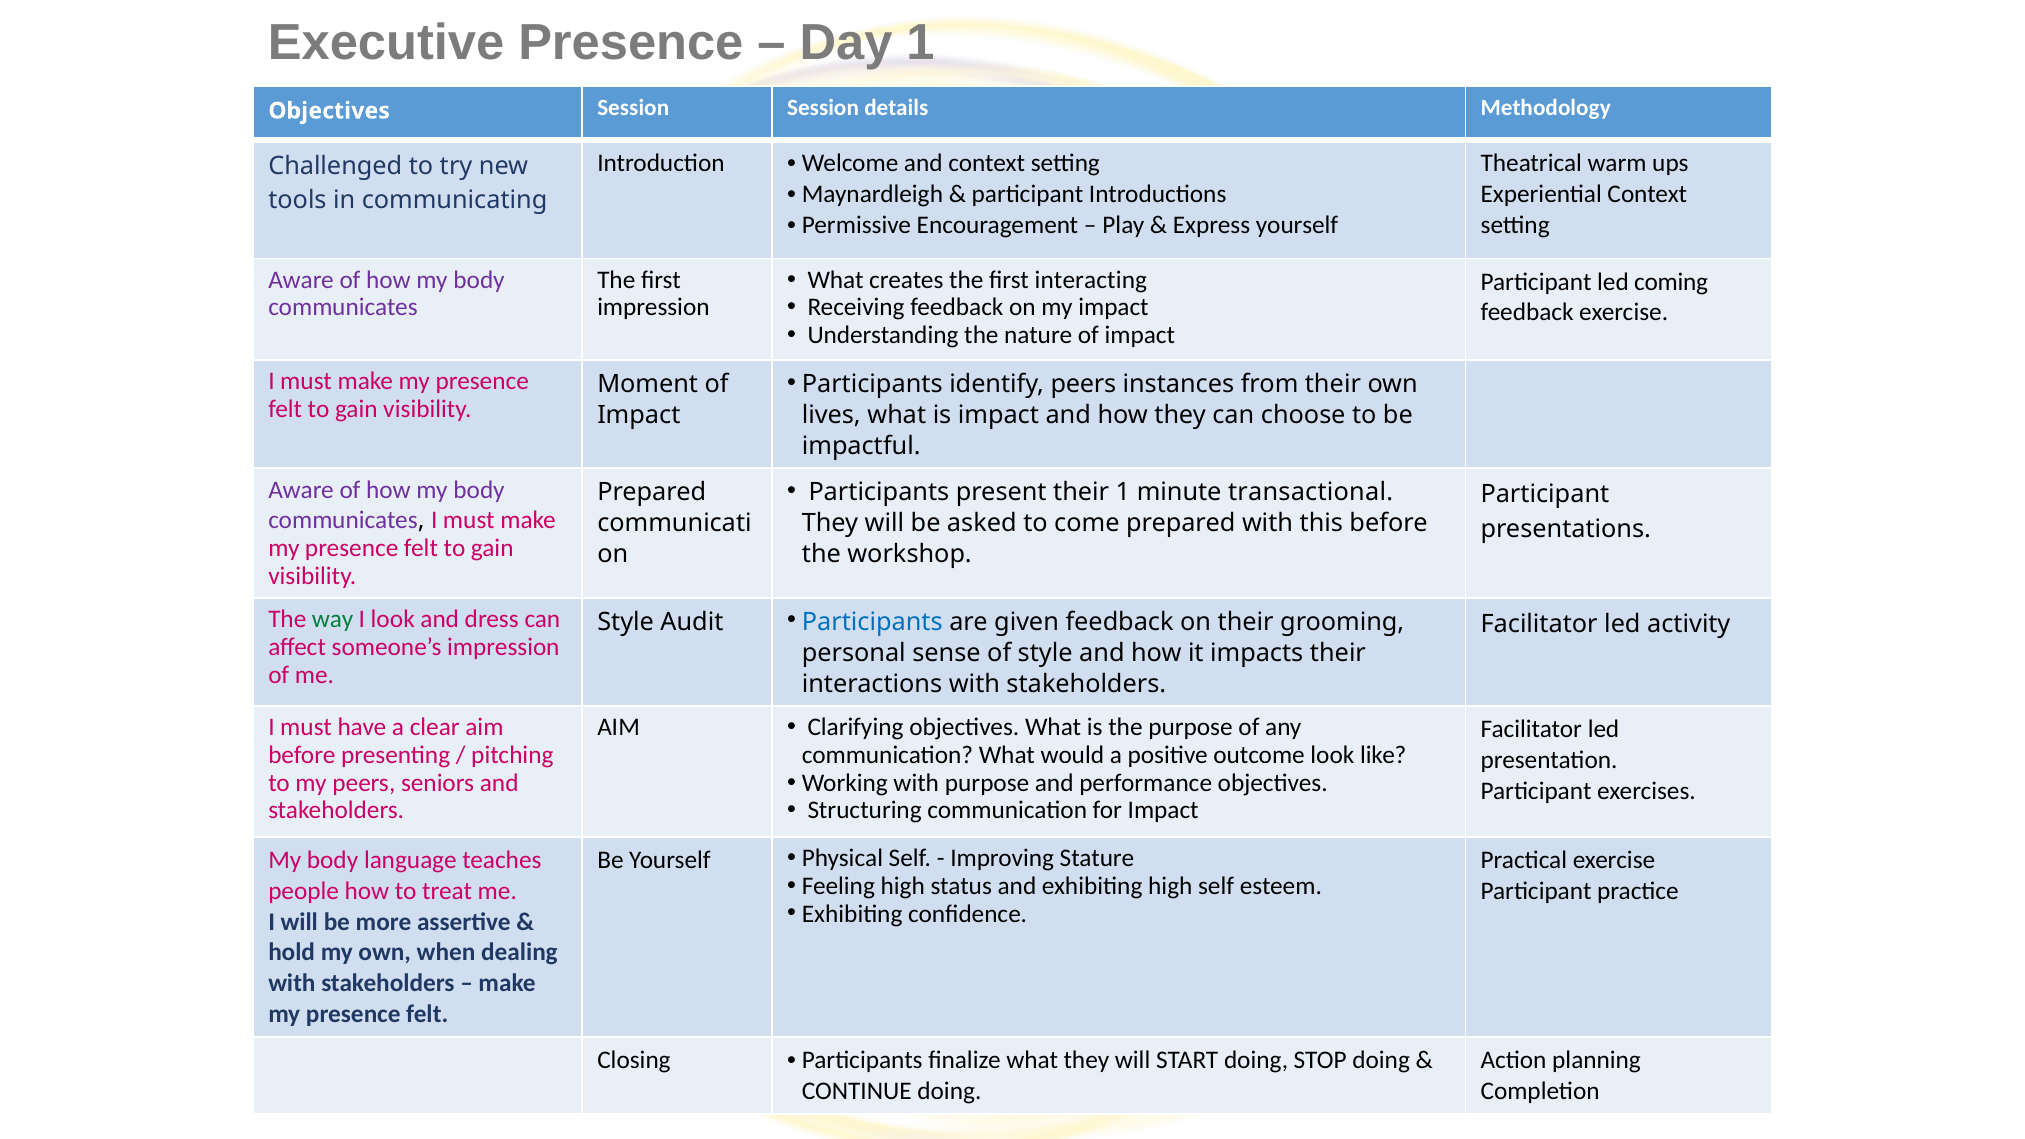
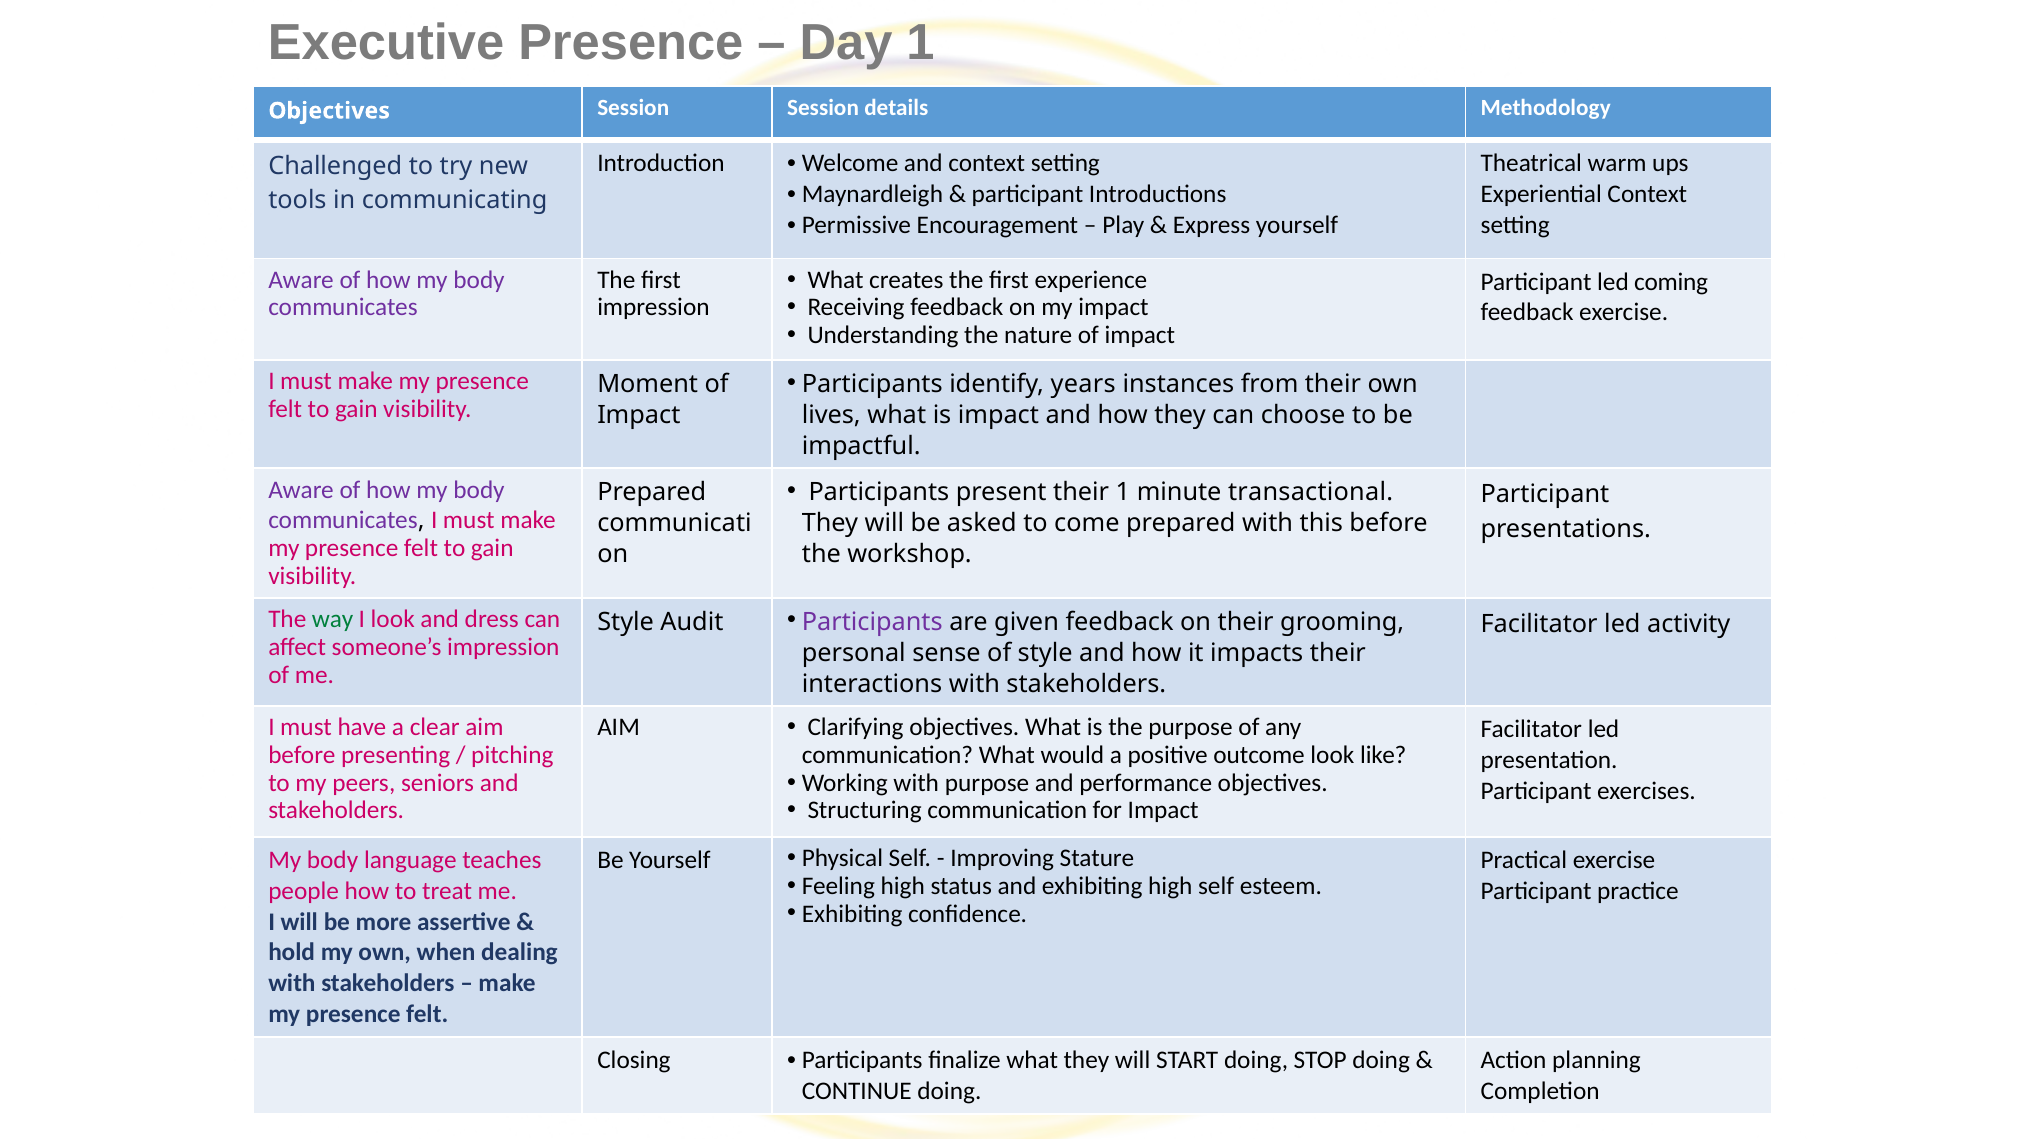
interacting: interacting -> experience
identify peers: peers -> years
Participants at (872, 622) colour: blue -> purple
